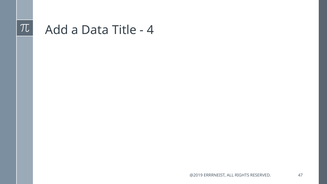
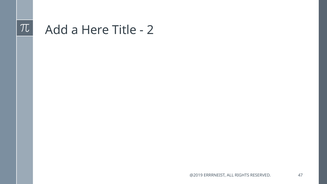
Data: Data -> Here
4: 4 -> 2
